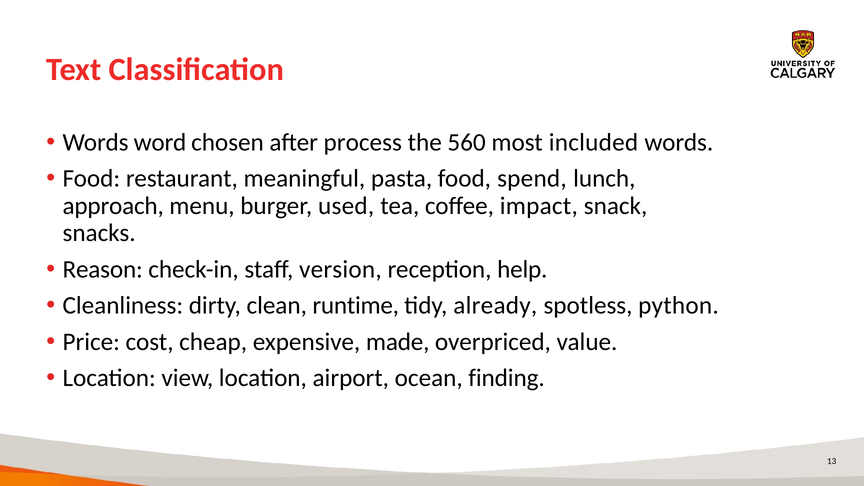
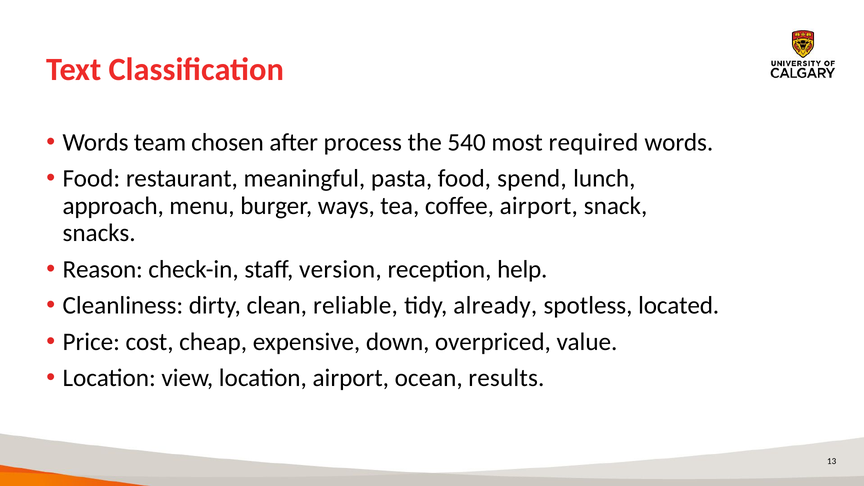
word: word -> team
560: 560 -> 540
included: included -> required
used: used -> ways
coffee impact: impact -> airport
runtime: runtime -> reliable
python: python -> located
made: made -> down
finding: finding -> results
